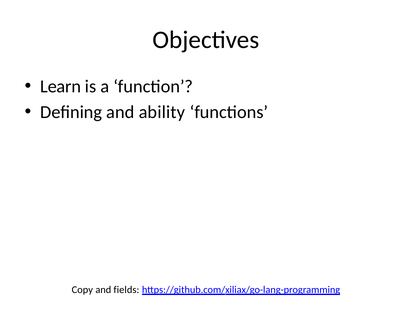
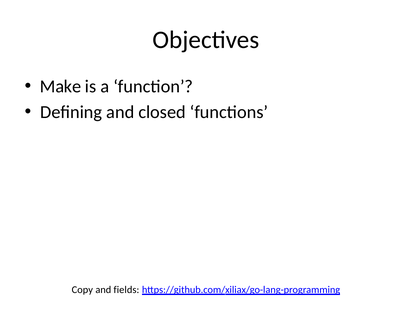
Learn: Learn -> Make
ability: ability -> closed
